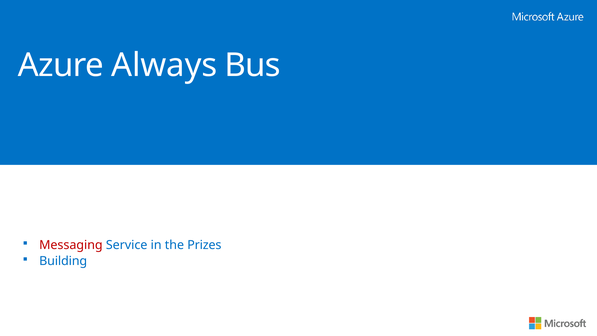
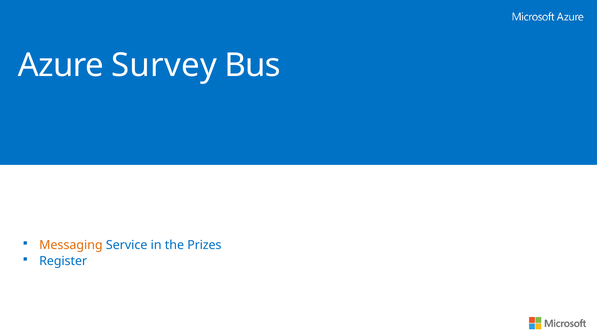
Always: Always -> Survey
Messaging colour: red -> orange
Building: Building -> Register
